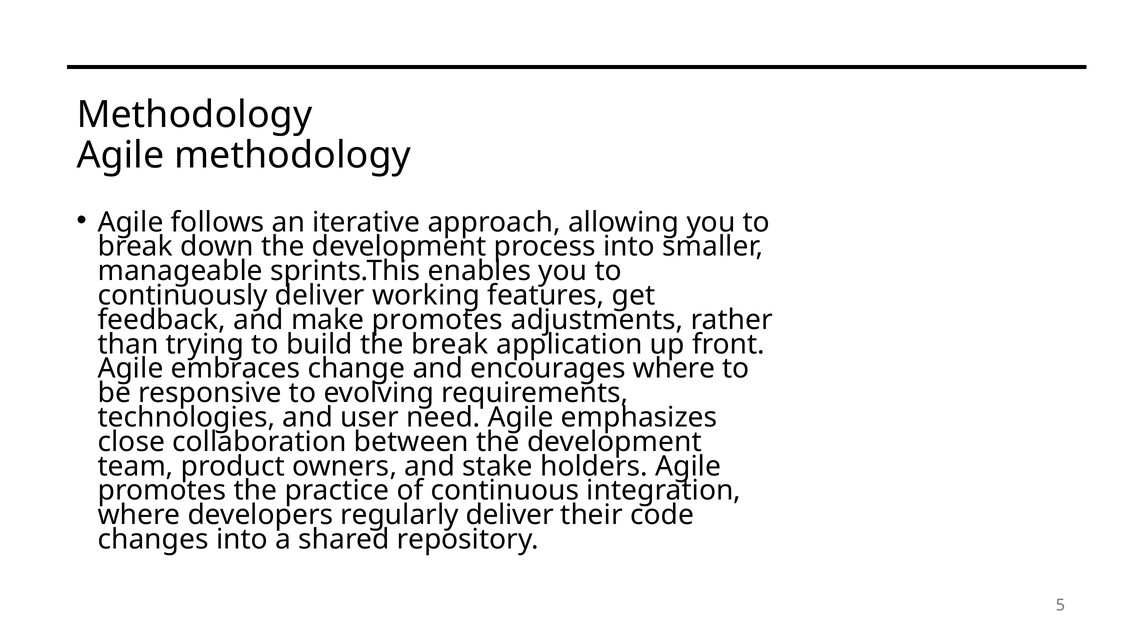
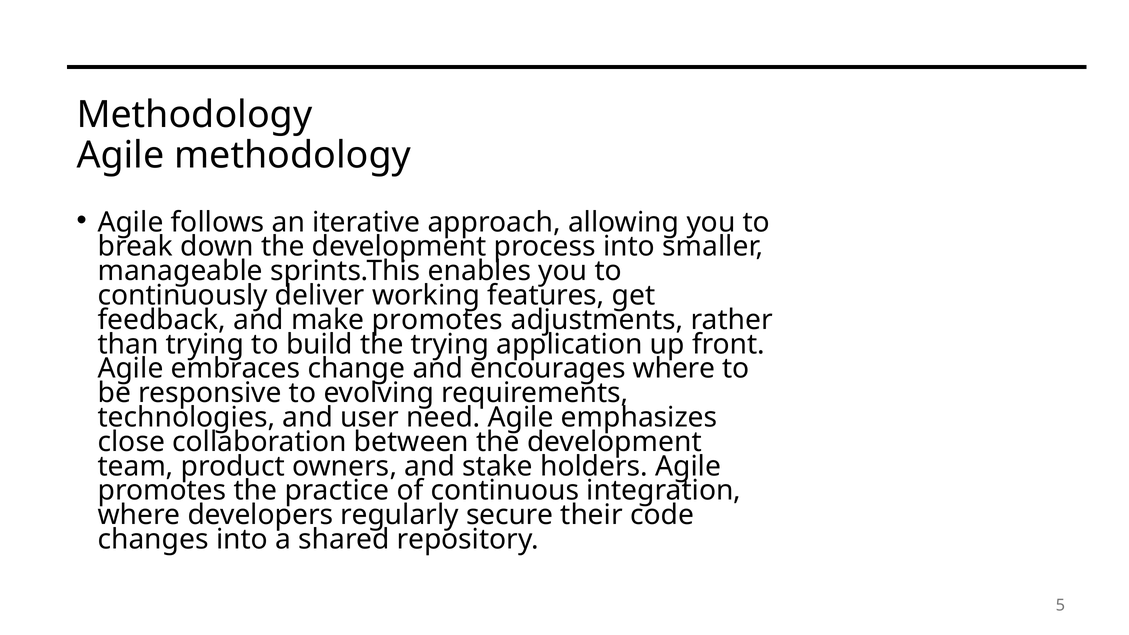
the break: break -> trying
regularly deliver: deliver -> secure
